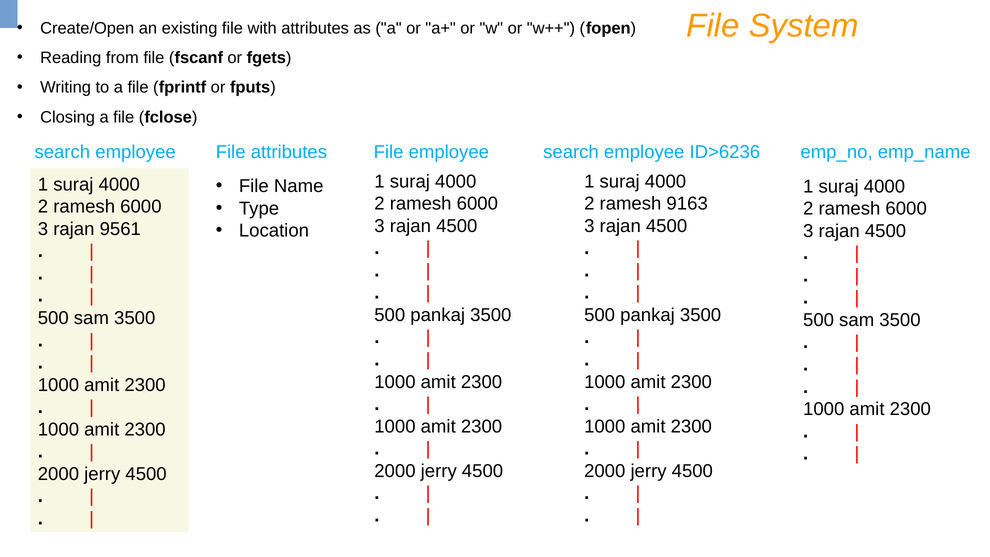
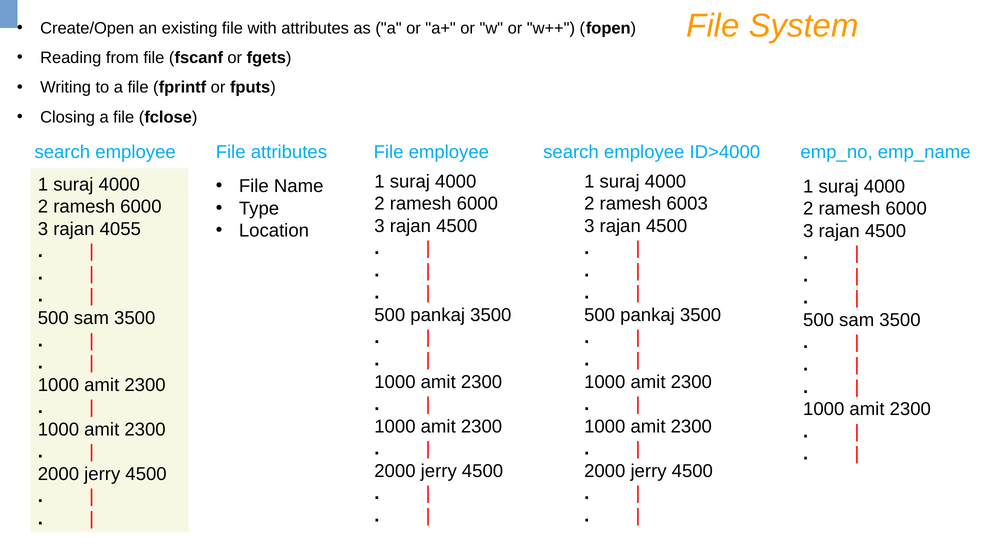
ID>6236: ID>6236 -> ID>4000
9163: 9163 -> 6003
9561: 9561 -> 4055
